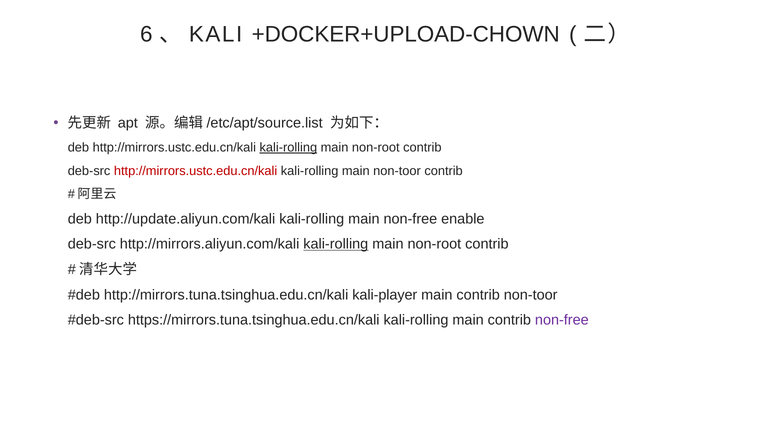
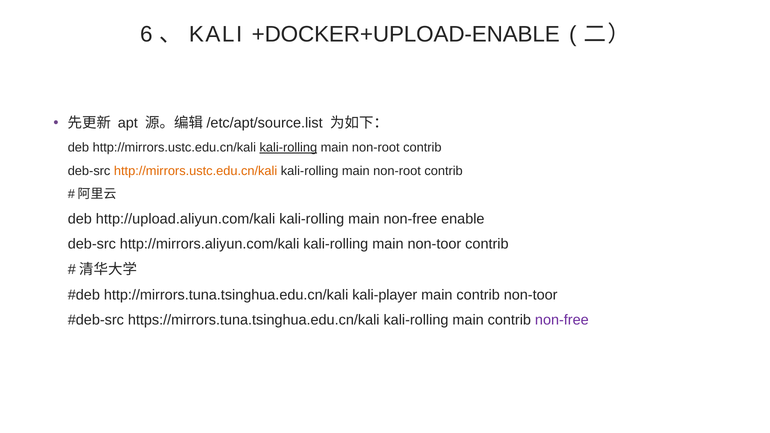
+DOCKER+UPLOAD-CHOWN: +DOCKER+UPLOAD-CHOWN -> +DOCKER+UPLOAD-ENABLE
http://mirrors.ustc.edu.cn/kali at (196, 171) colour: red -> orange
non-toor at (397, 171): non-toor -> non-root
http://update.aliyun.com/kali: http://update.aliyun.com/kali -> http://upload.aliyun.com/kali
kali-rolling at (336, 244) underline: present -> none
non-root at (434, 244): non-root -> non-toor
